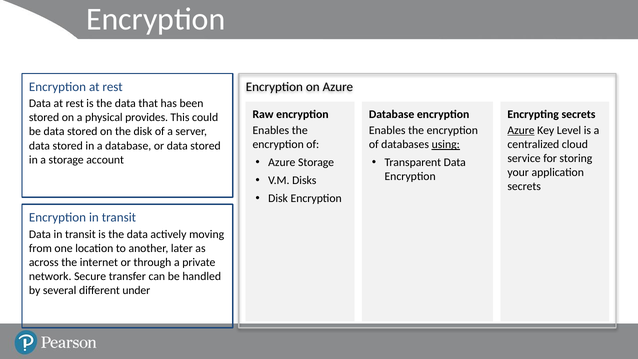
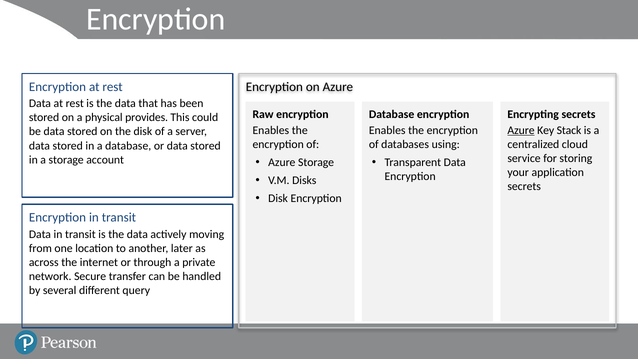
Level: Level -> Stack
using underline: present -> none
under: under -> query
